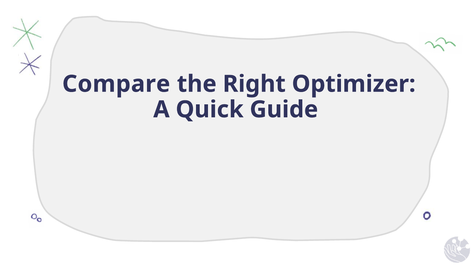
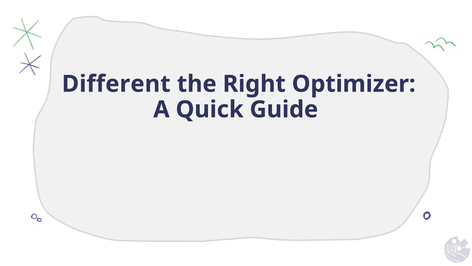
Compare: Compare -> Different
